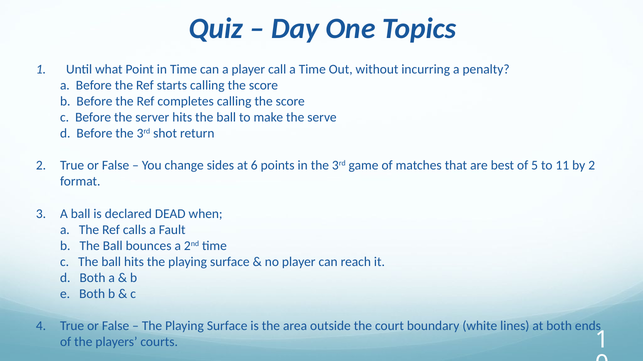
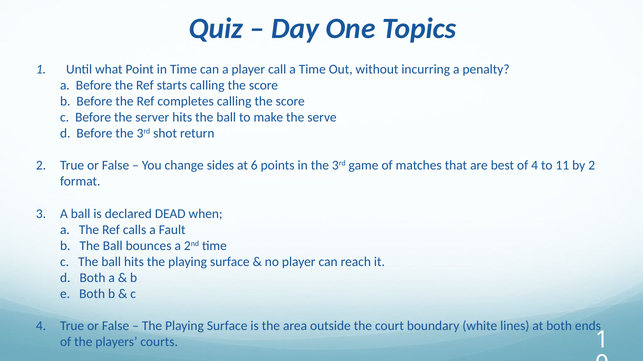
of 5: 5 -> 4
